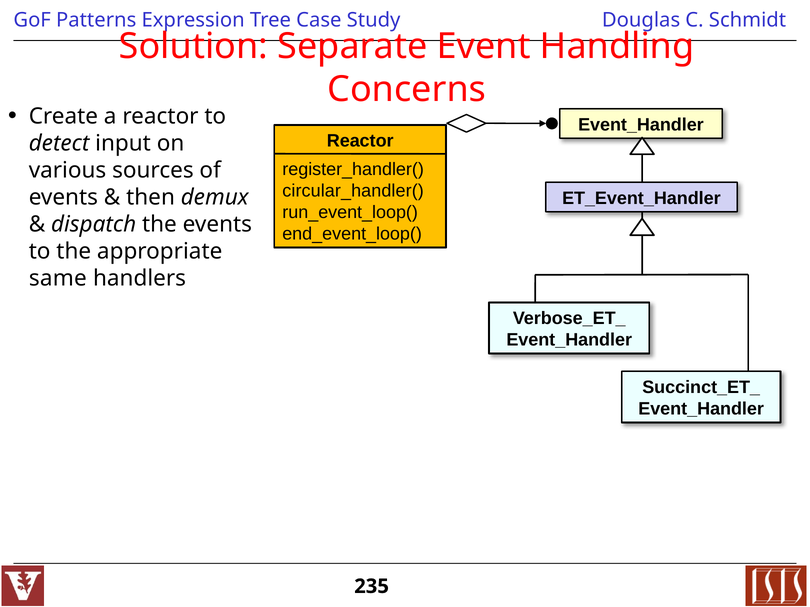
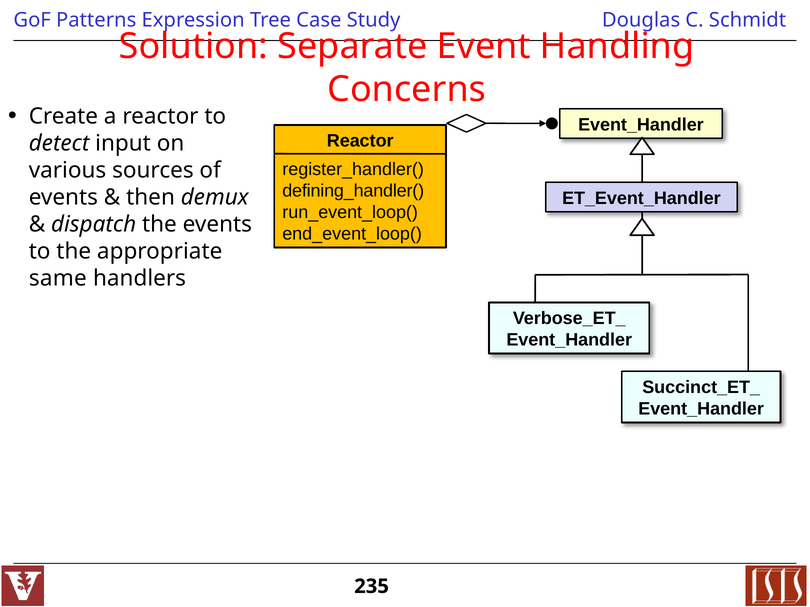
circular_handler(: circular_handler( -> defining_handler(
